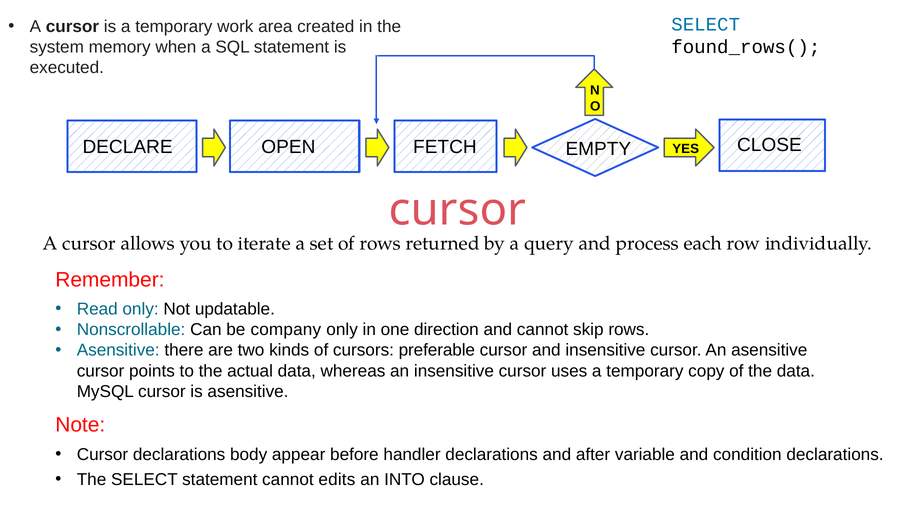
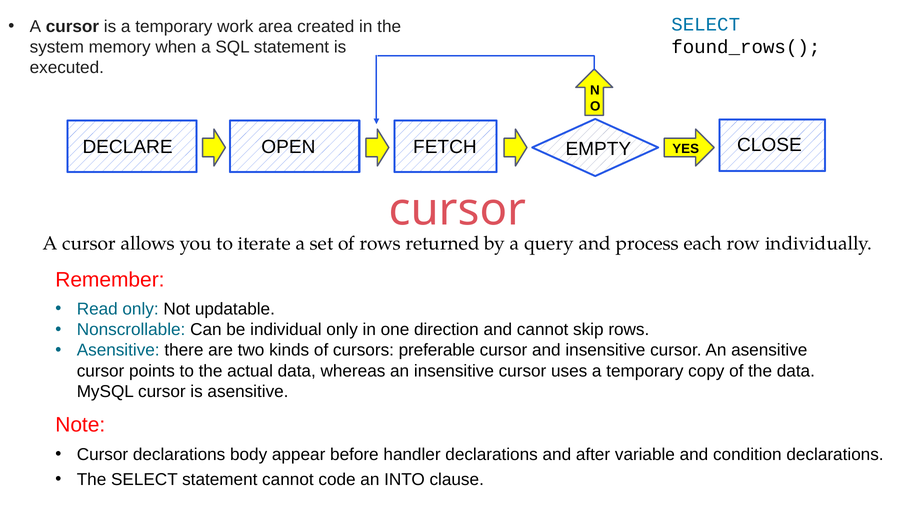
company: company -> individual
edits: edits -> code
